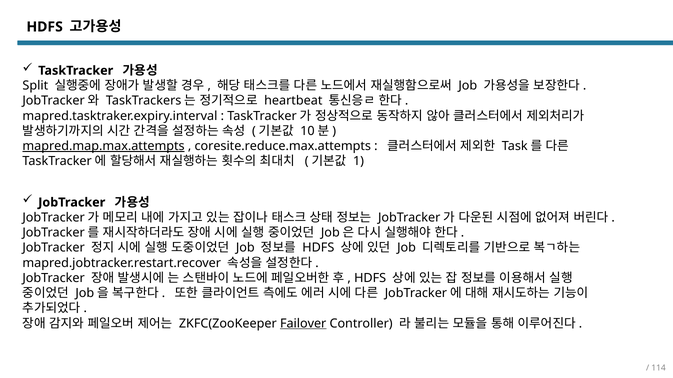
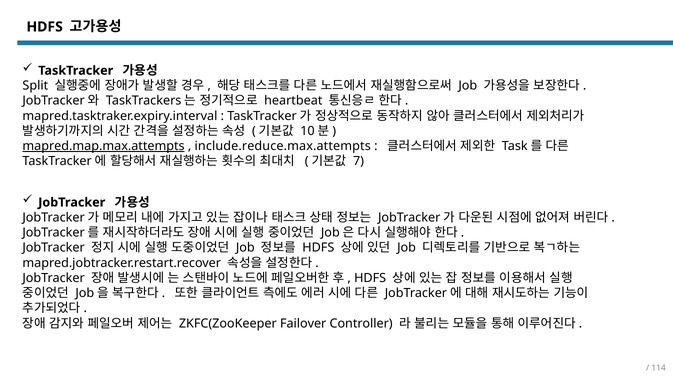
coresite.reduce.max.attempts: coresite.reduce.max.attempts -> include.reduce.max.attempts
1: 1 -> 7
Failover underline: present -> none
